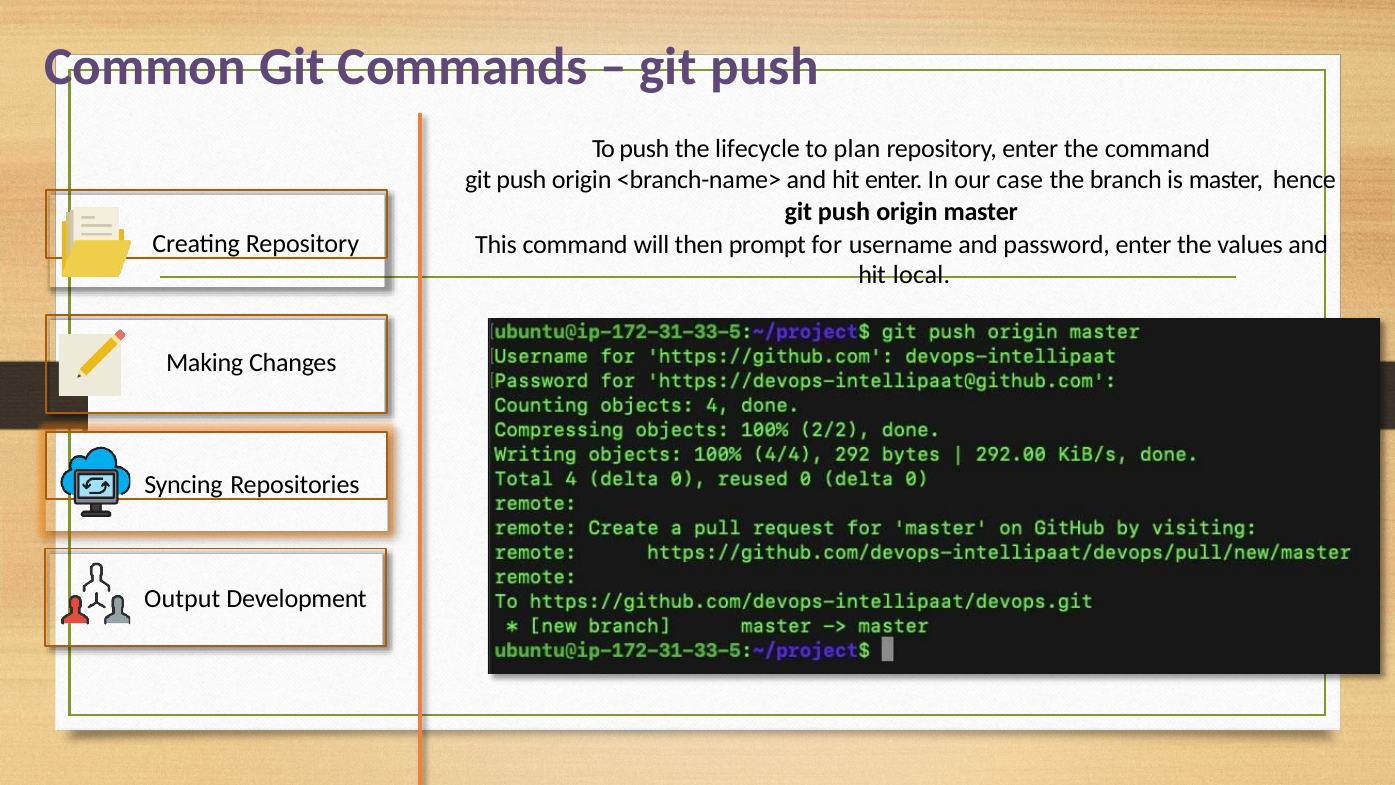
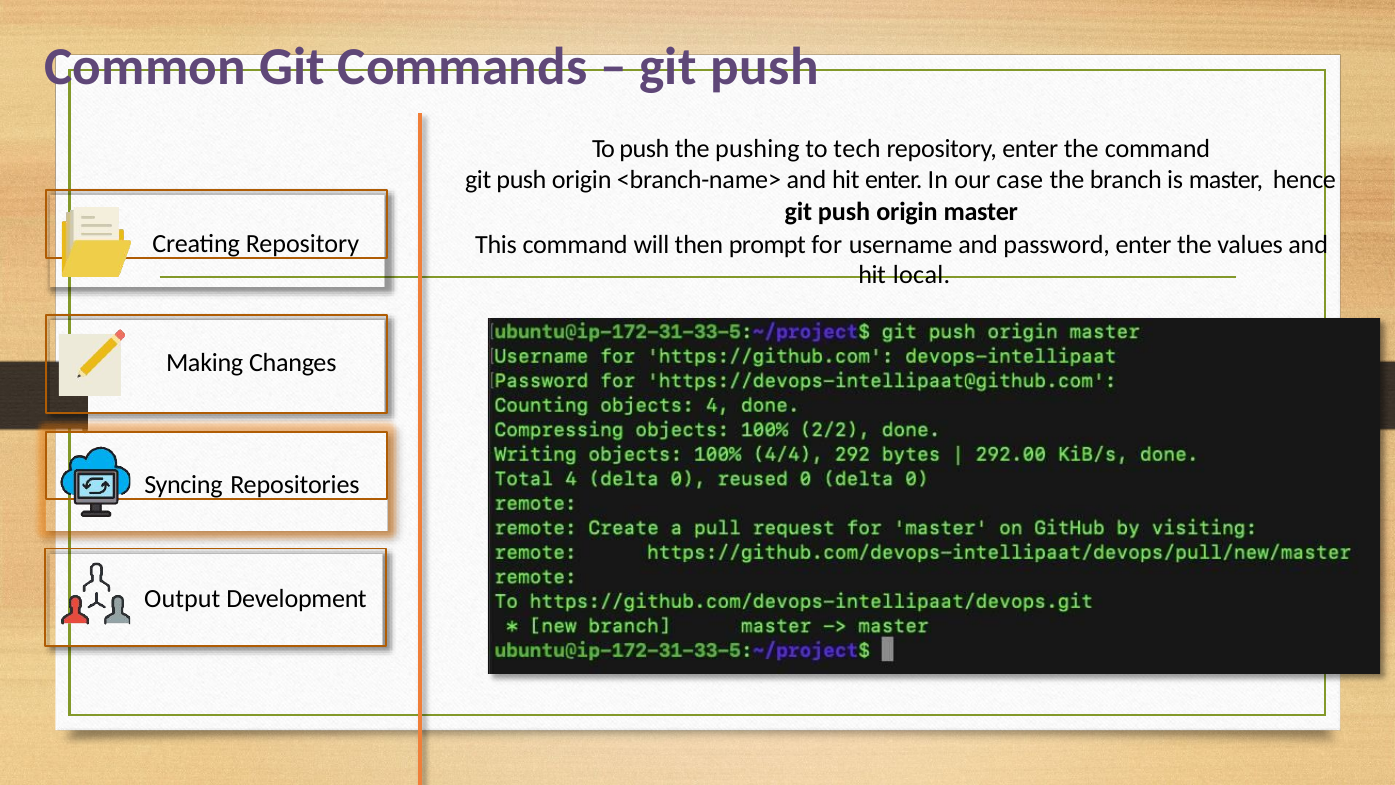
lifecycle: lifecycle -> pushing
plan: plan -> tech
